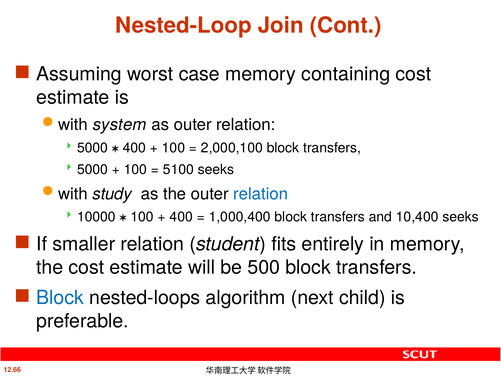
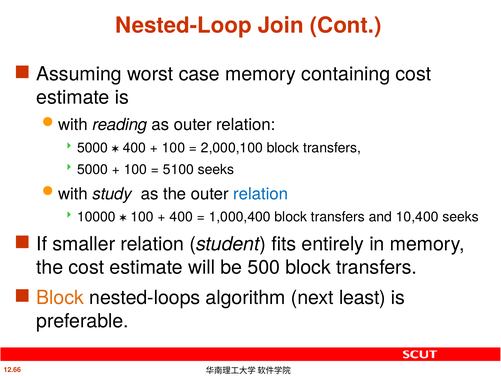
system: system -> reading
Block at (60, 298) colour: blue -> orange
child: child -> least
